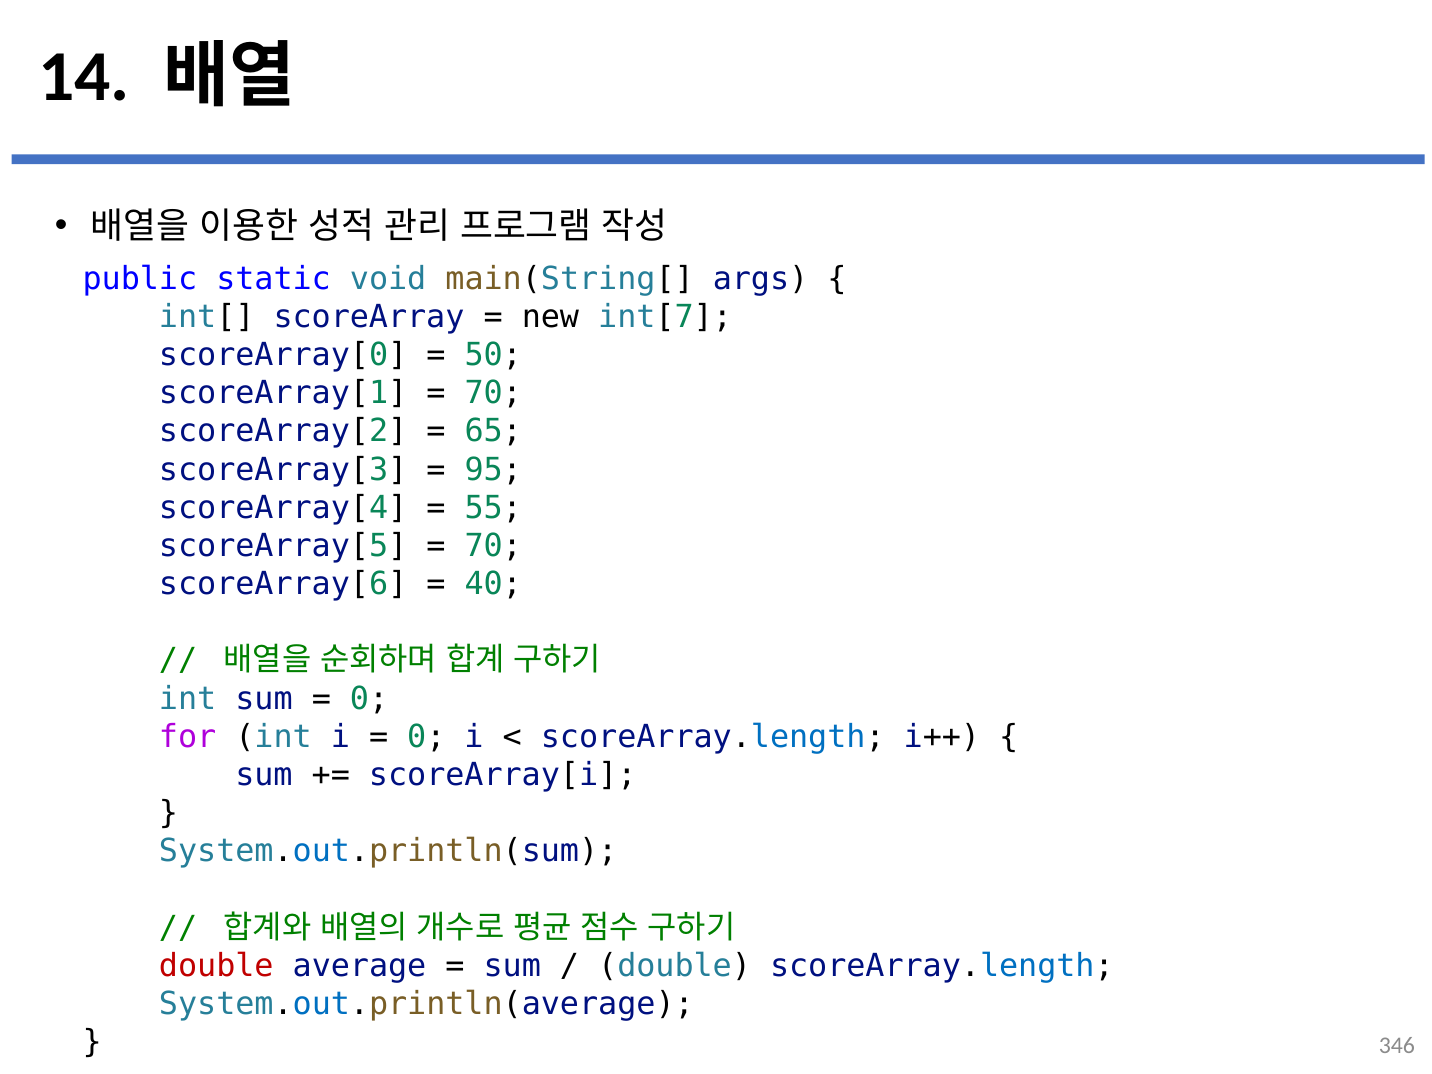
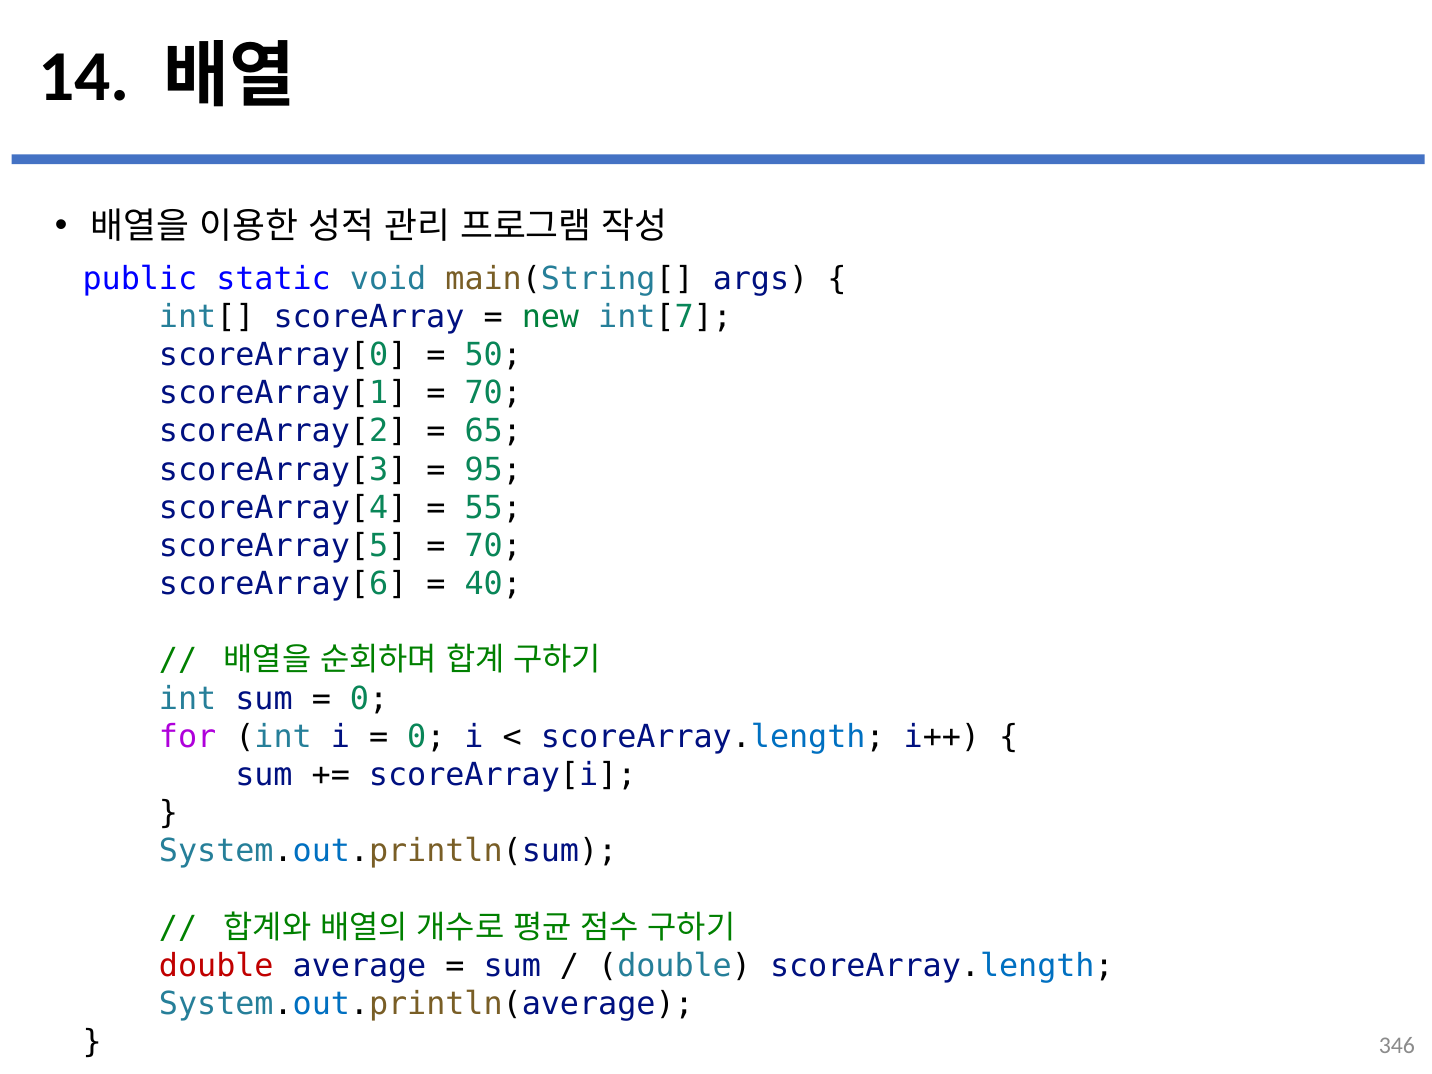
new colour: black -> green
